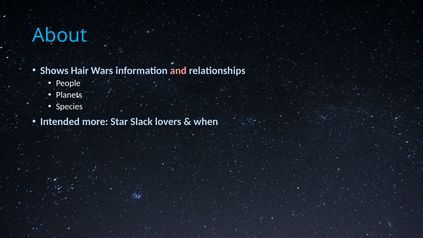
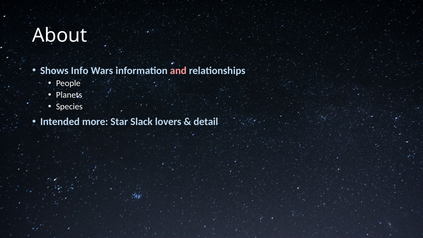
About colour: light blue -> white
Hair: Hair -> Info
when: when -> detail
